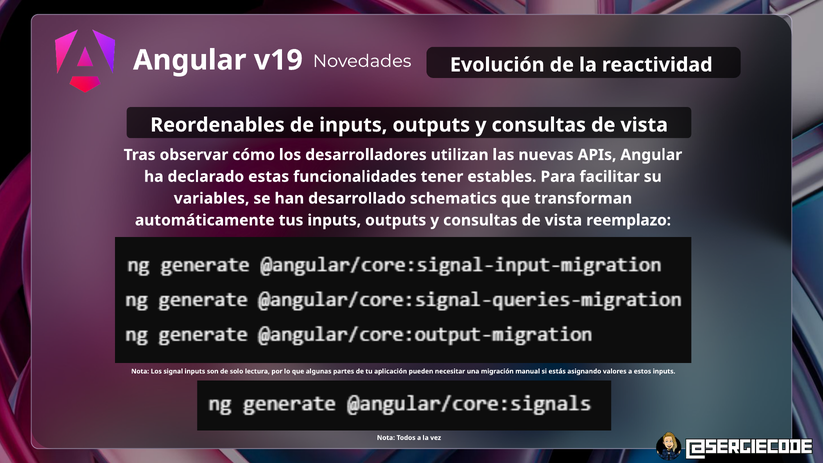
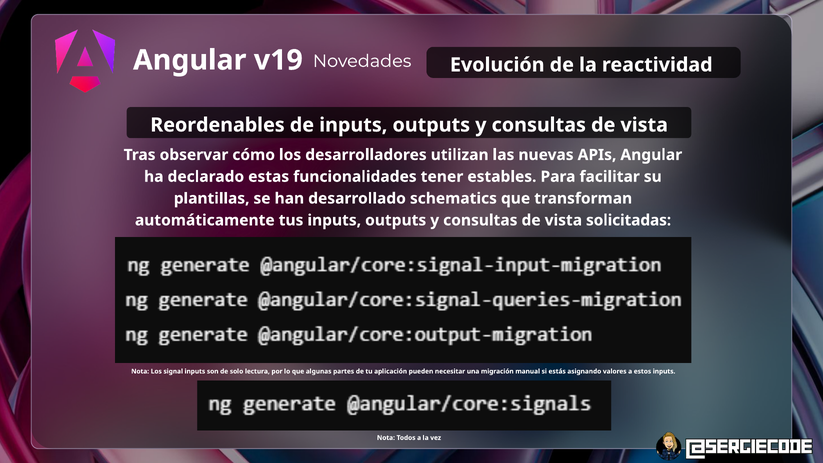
variables: variables -> plantillas
reemplazo: reemplazo -> solicitadas
